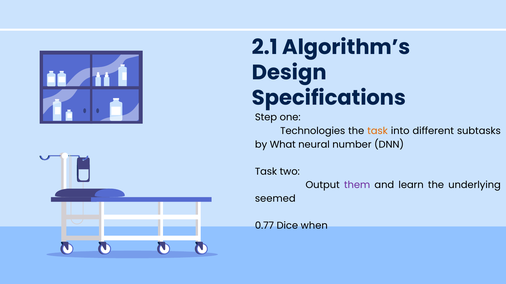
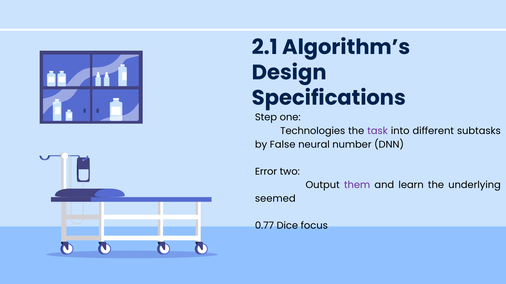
task at (377, 131) colour: orange -> purple
What: What -> False
Task at (266, 172): Task -> Error
when: when -> focus
